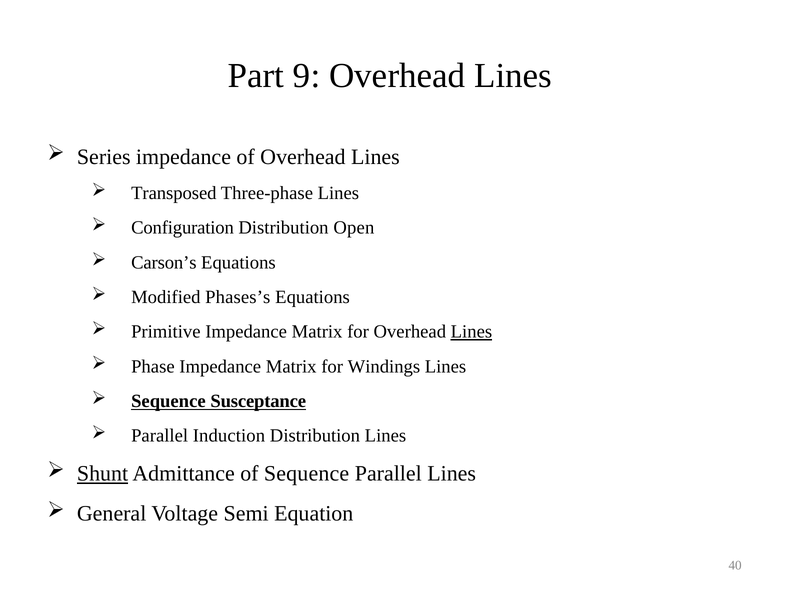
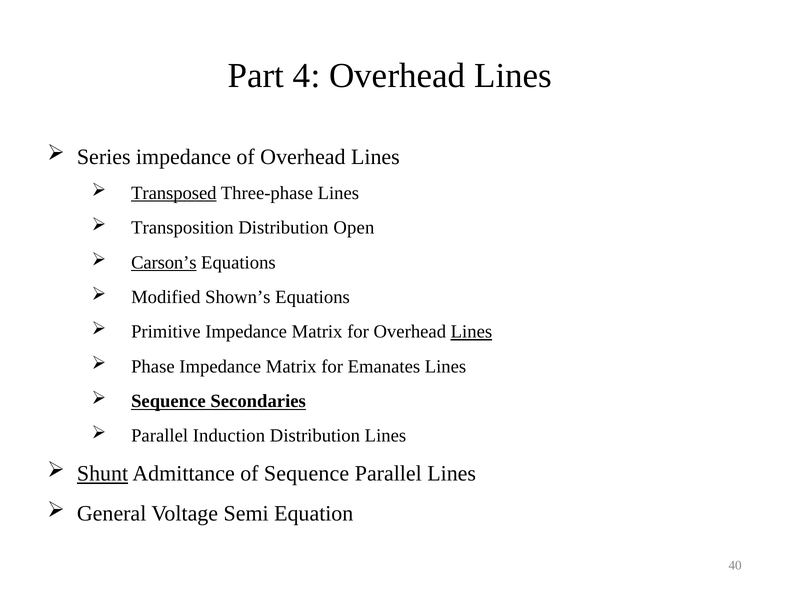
9: 9 -> 4
Transposed underline: none -> present
Configuration: Configuration -> Transposition
Carson’s underline: none -> present
Phases’s: Phases’s -> Shown’s
Windings: Windings -> Emanates
Susceptance: Susceptance -> Secondaries
